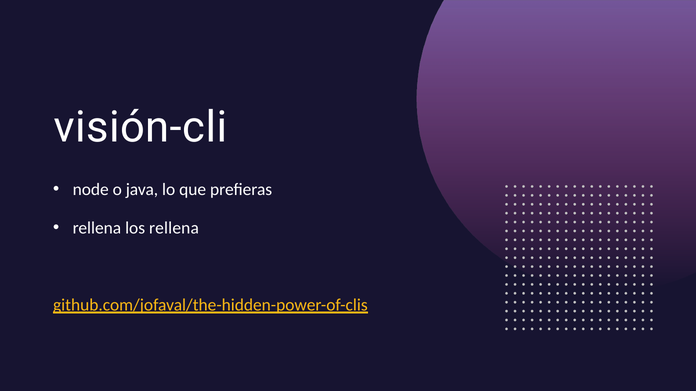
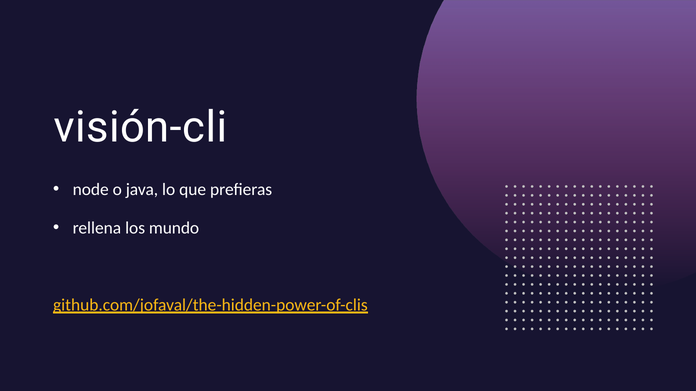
los rellena: rellena -> mundo
